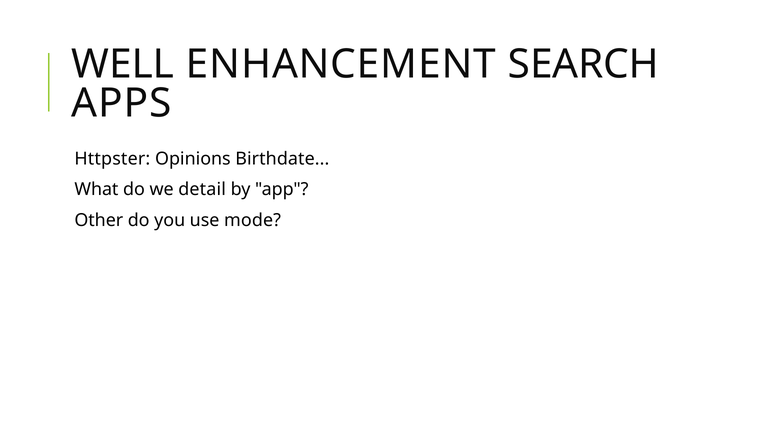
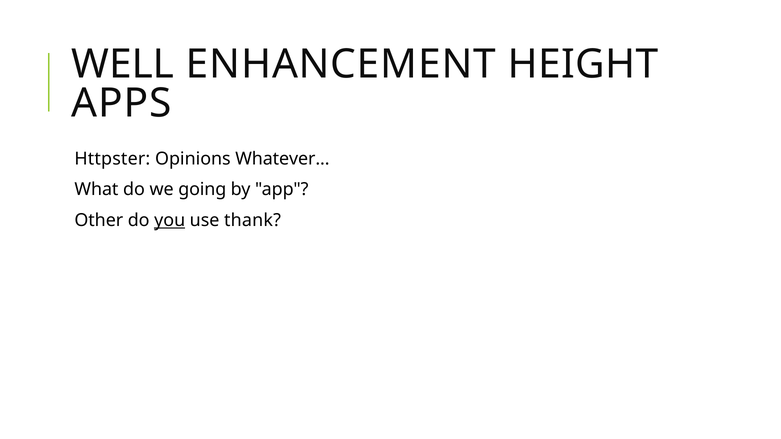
SEARCH: SEARCH -> HEIGHT
Birthdate: Birthdate -> Whatever
detail: detail -> going
you underline: none -> present
mode: mode -> thank
